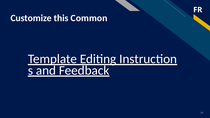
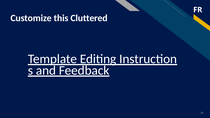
Common: Common -> Cluttered
